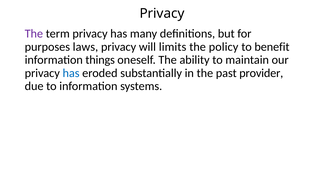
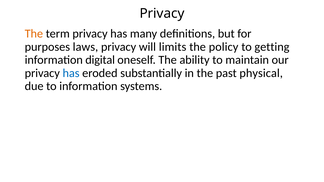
The at (34, 34) colour: purple -> orange
benefit: benefit -> getting
things: things -> digital
provider: provider -> physical
